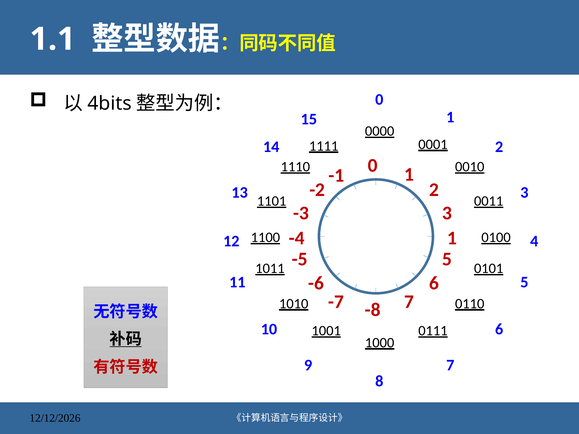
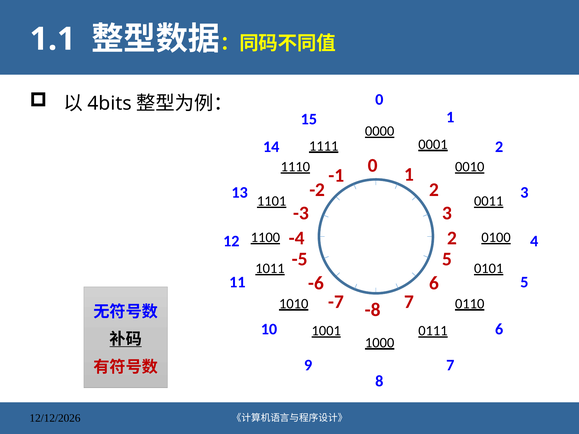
-4 1: 1 -> 2
